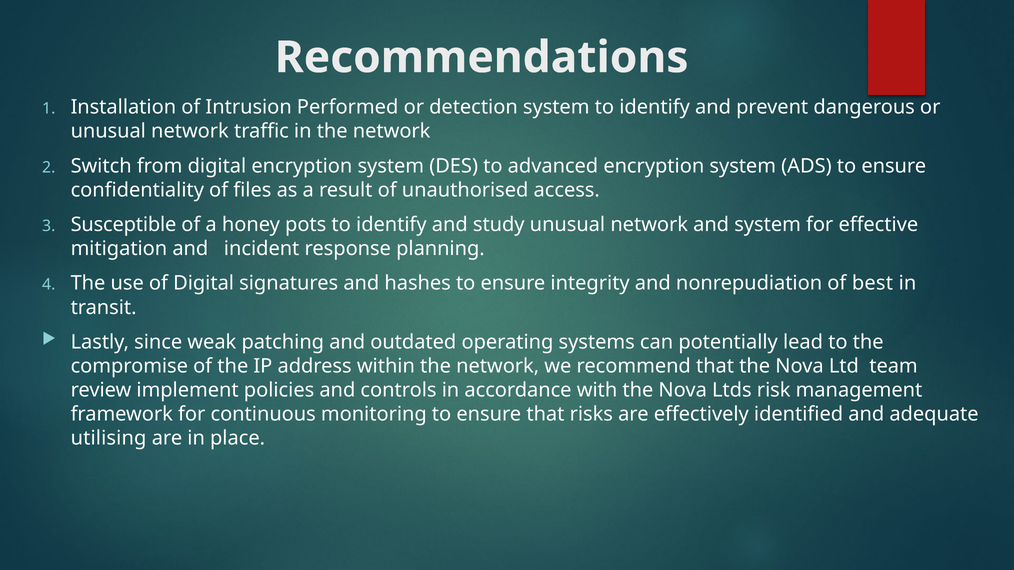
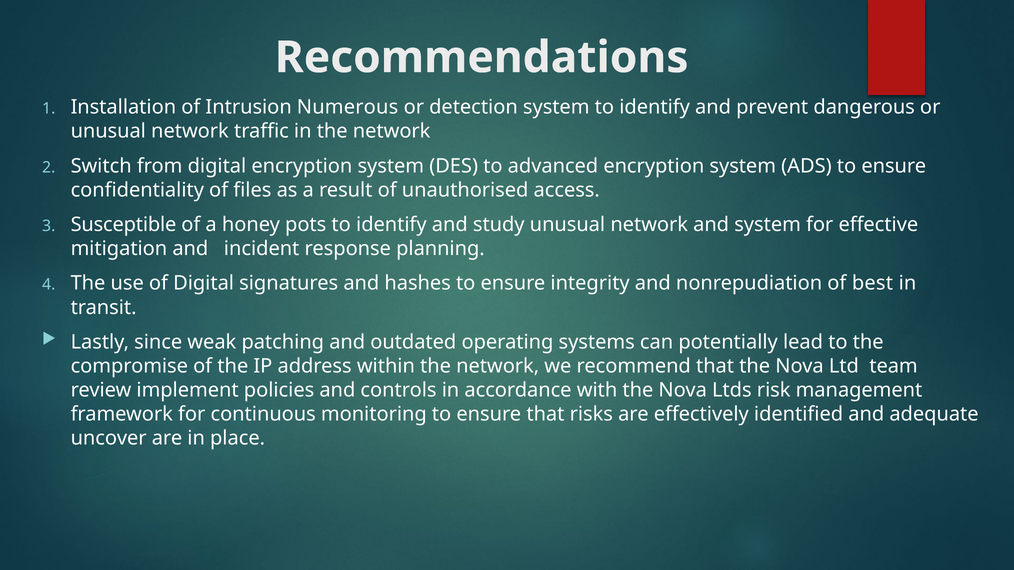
Performed: Performed -> Numerous
utilising: utilising -> uncover
